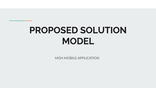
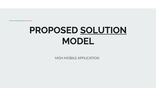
SOLUTION underline: none -> present
